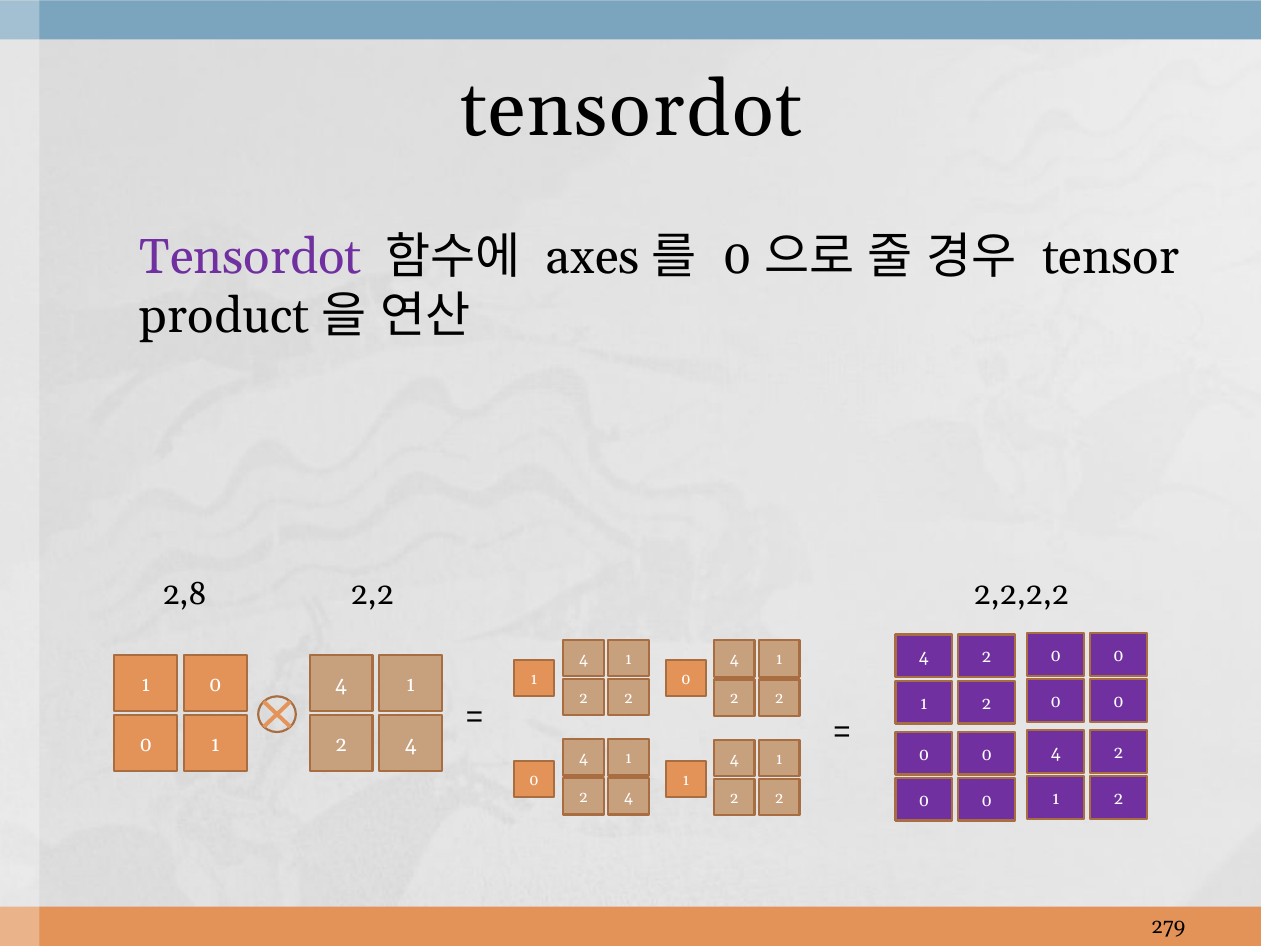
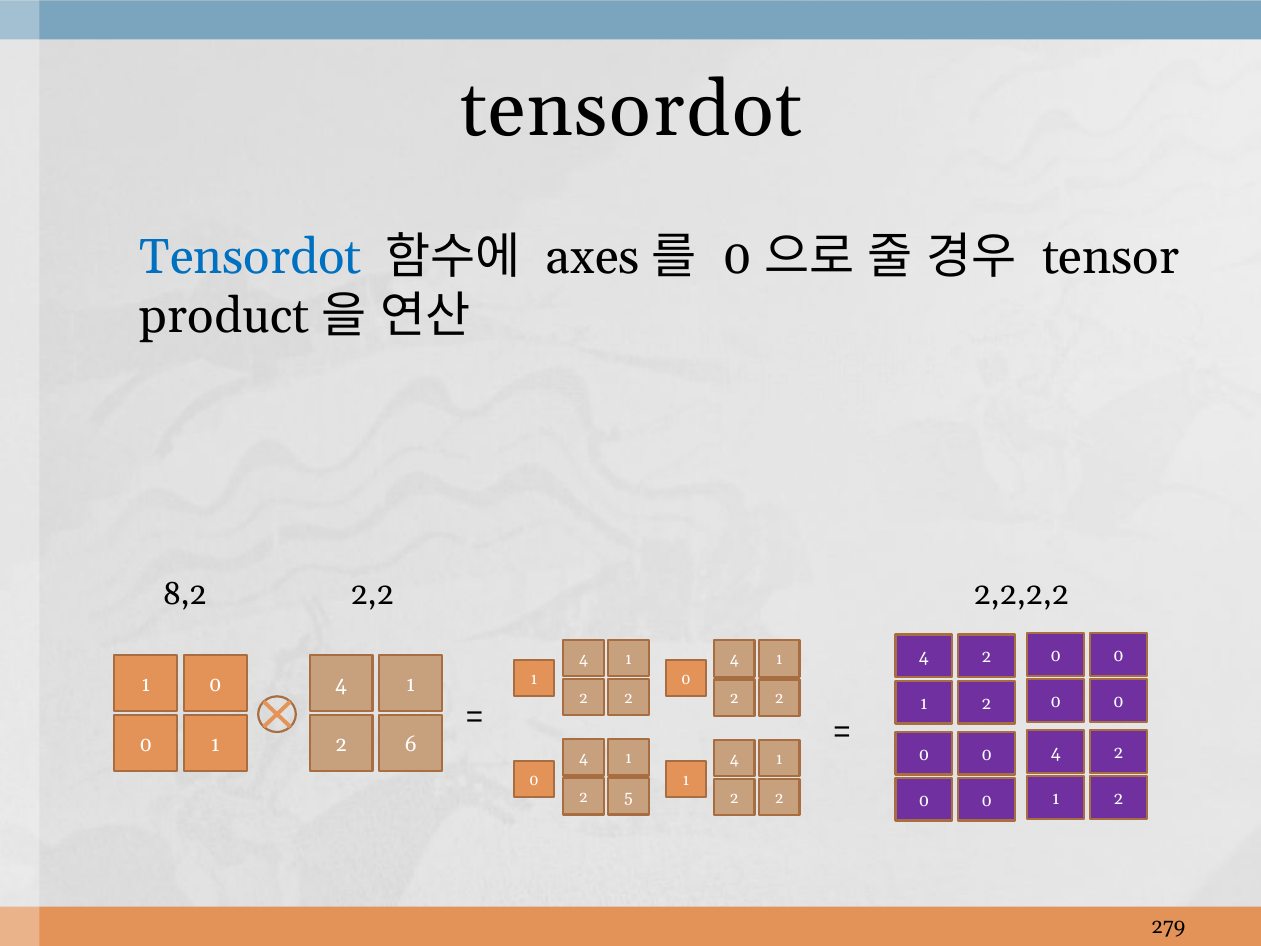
Tensordot at (251, 257) colour: purple -> blue
2,8: 2,8 -> 8,2
4 at (411, 744): 4 -> 6
4 at (629, 797): 4 -> 5
